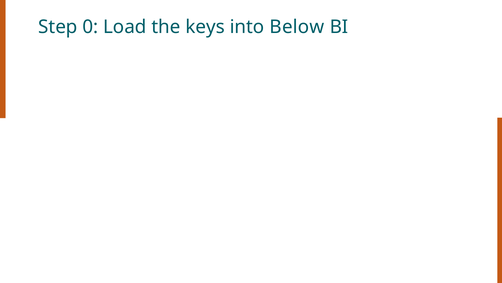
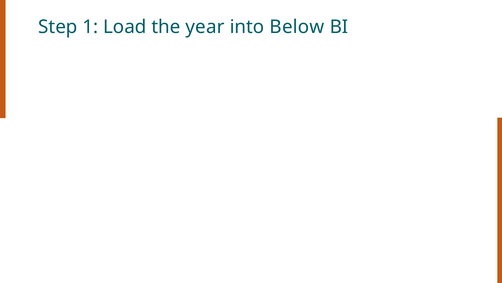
0: 0 -> 1
keys: keys -> year
